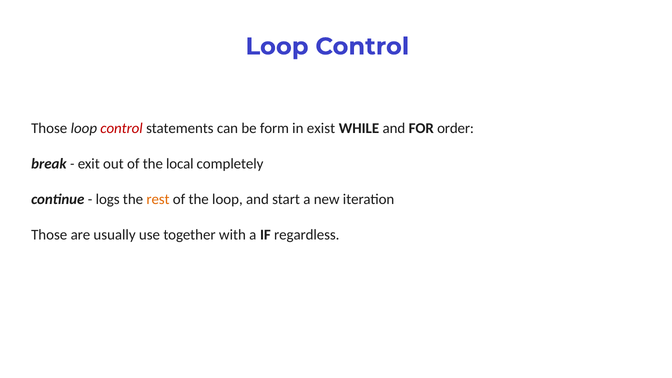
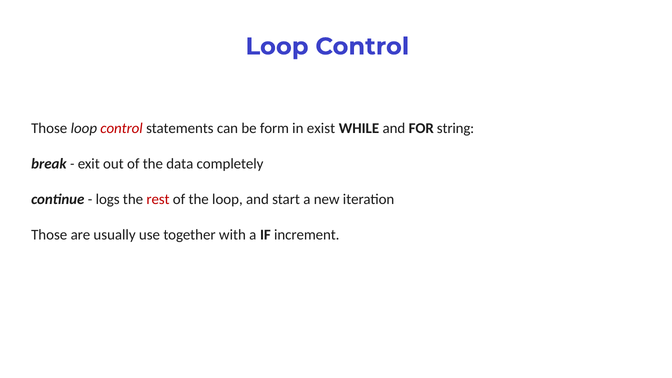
order: order -> string
local: local -> data
rest colour: orange -> red
regardless: regardless -> increment
